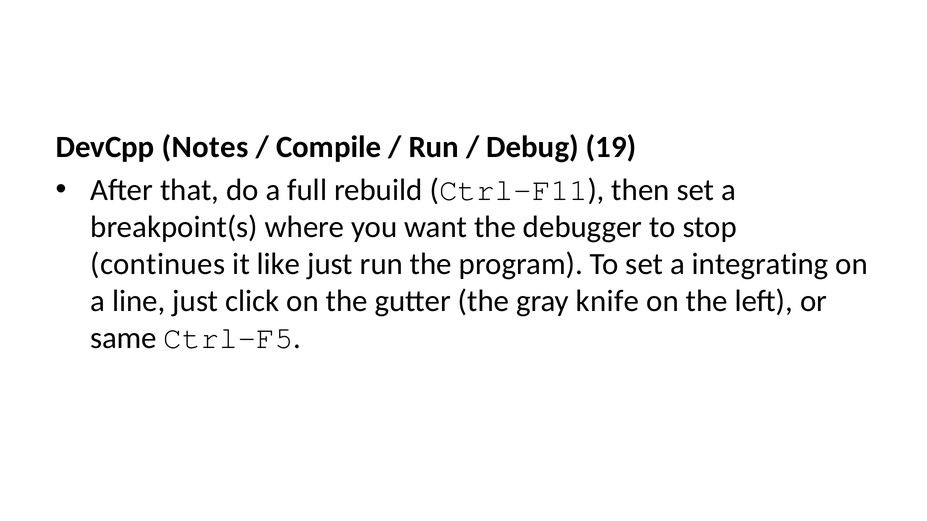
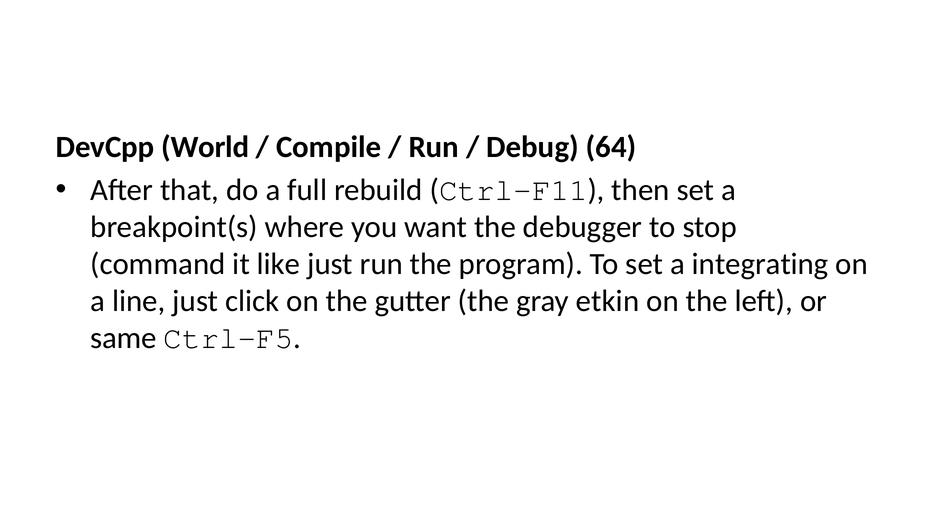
Notes: Notes -> World
19: 19 -> 64
continues: continues -> command
knife: knife -> etkin
